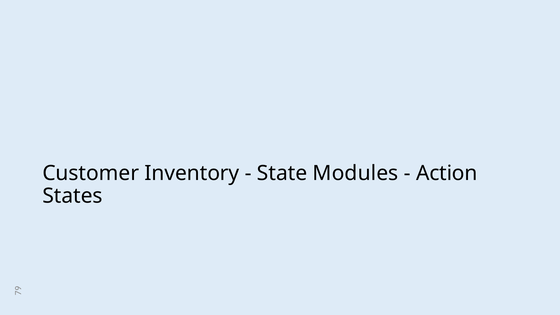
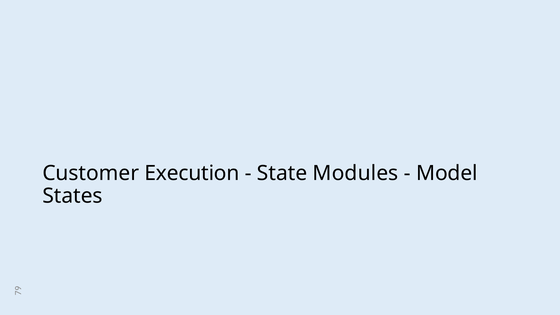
Inventory: Inventory -> Execution
Action: Action -> Model
